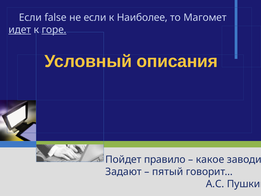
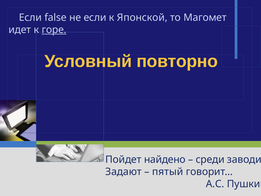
Наиболее: Наиболее -> Японской
идет underline: present -> none
описания: описания -> повторно
правило: правило -> найдено
какое: какое -> среди
